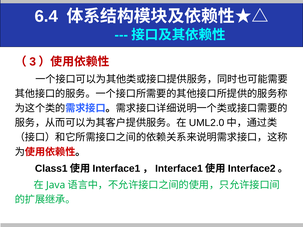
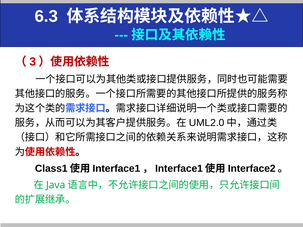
6.4: 6.4 -> 6.3
